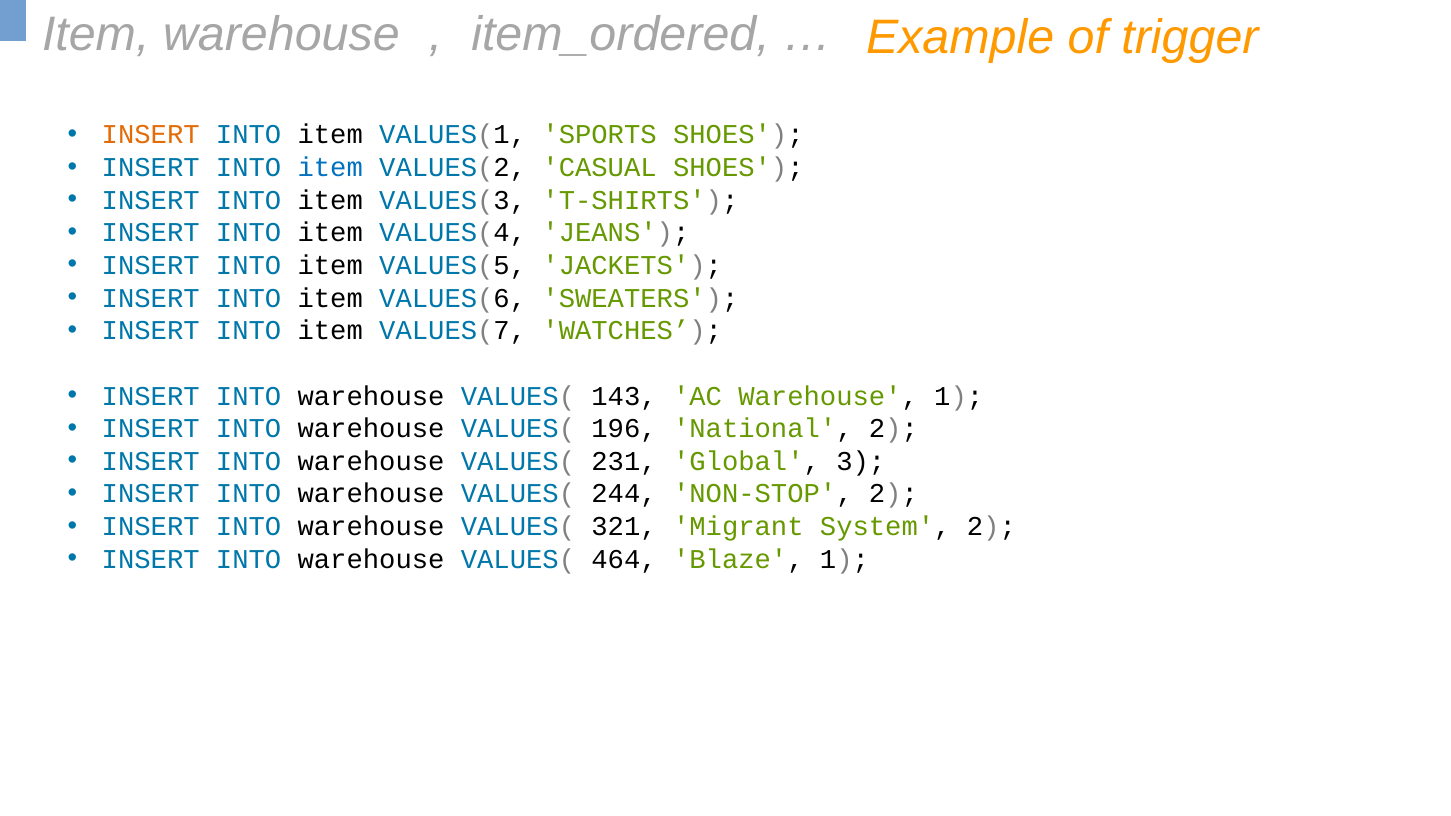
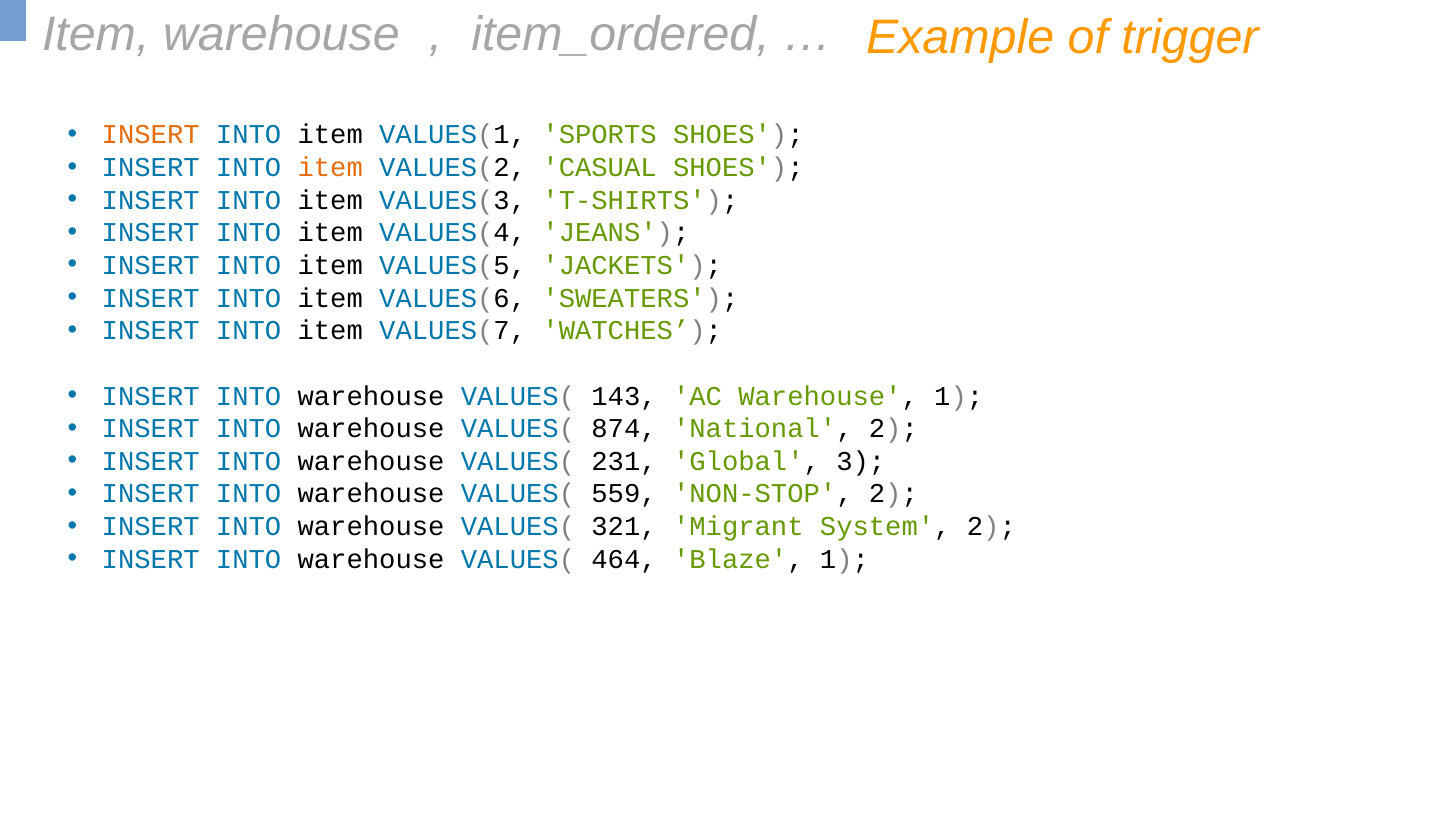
item at (330, 168) colour: blue -> orange
196: 196 -> 874
244: 244 -> 559
